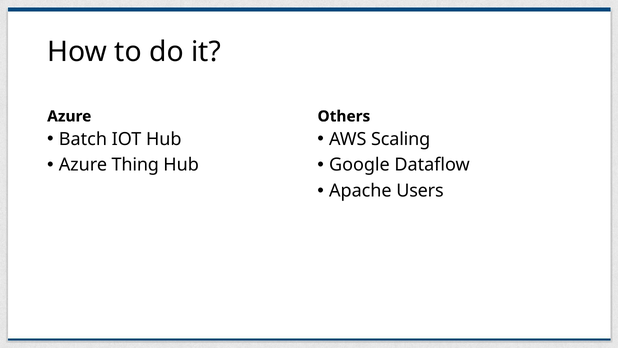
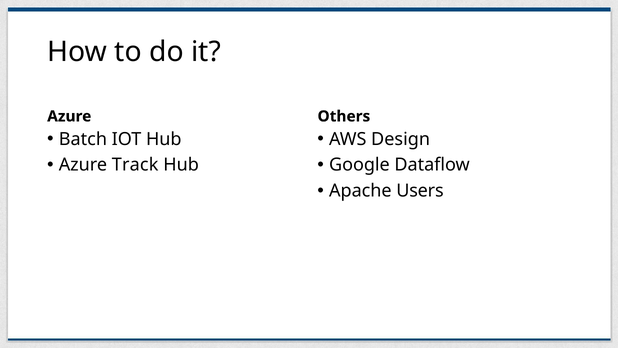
Scaling: Scaling -> Design
Thing: Thing -> Track
